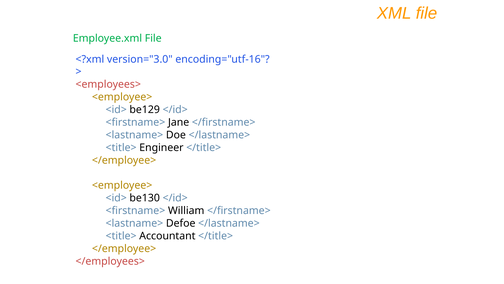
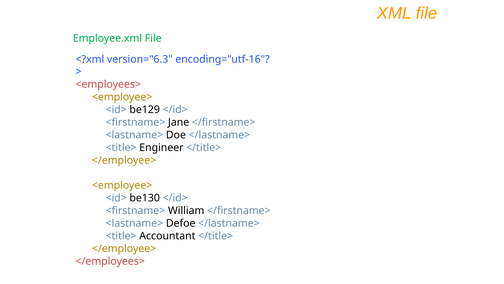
version="3.0: version="3.0 -> version="6.3
